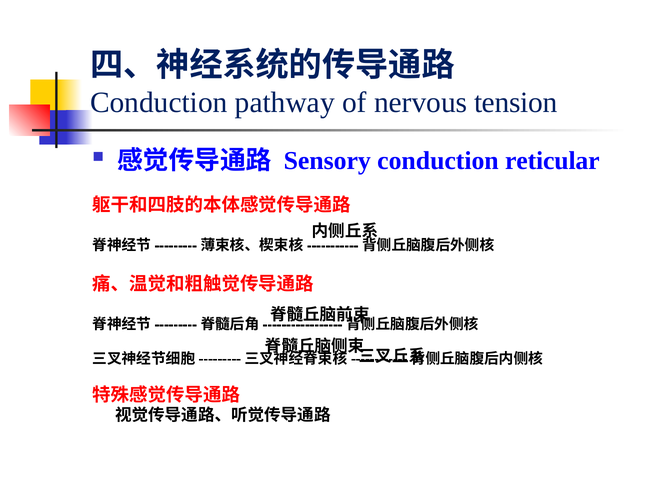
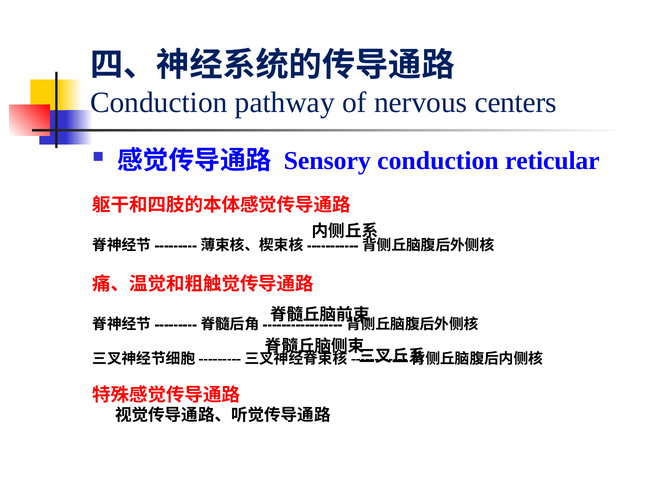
tension: tension -> centers
